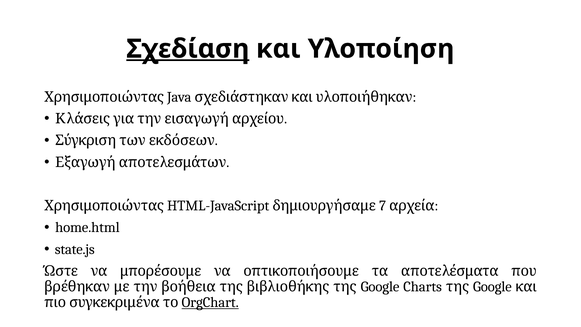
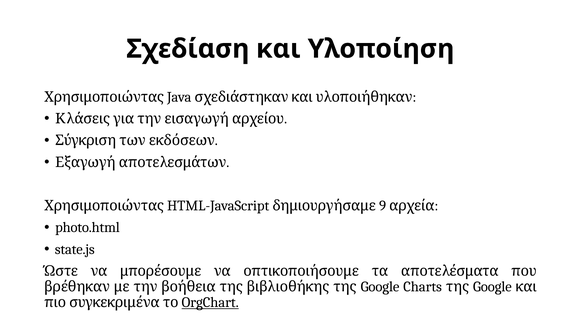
Σχεδίαση underline: present -> none
7: 7 -> 9
home.html: home.html -> photo.html
